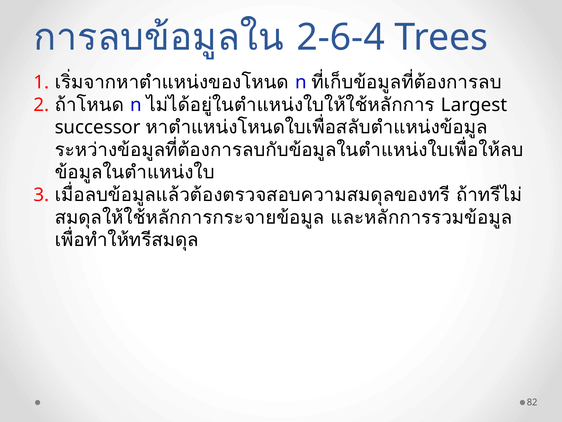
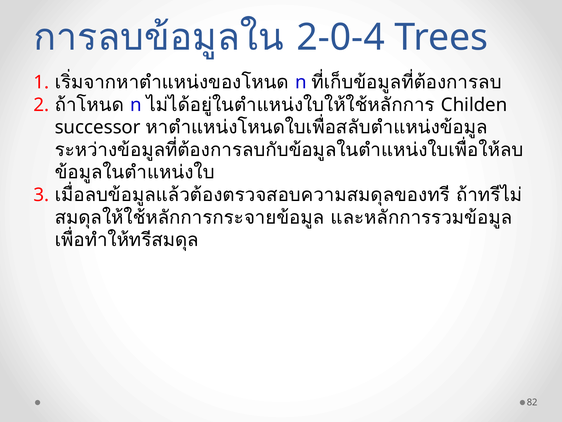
2-6-4: 2-6-4 -> 2-0-4
Largest: Largest -> Childen
